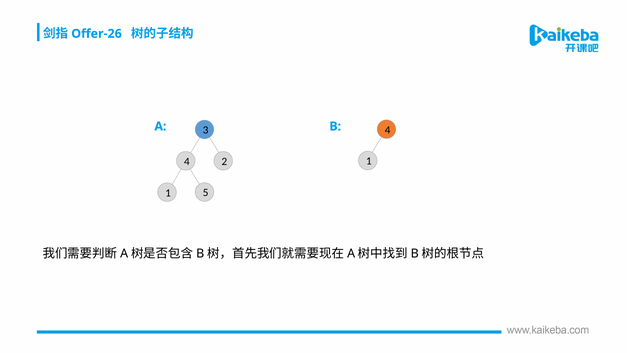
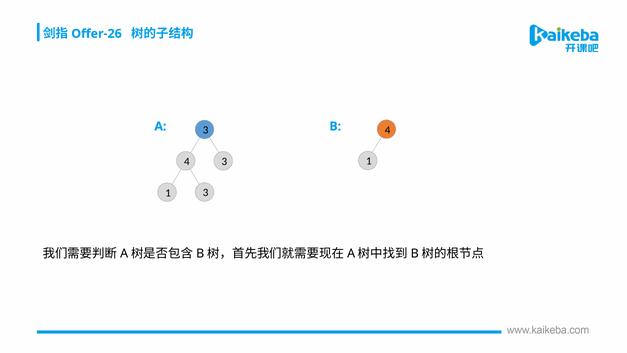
4 2: 2 -> 3
1 5: 5 -> 3
